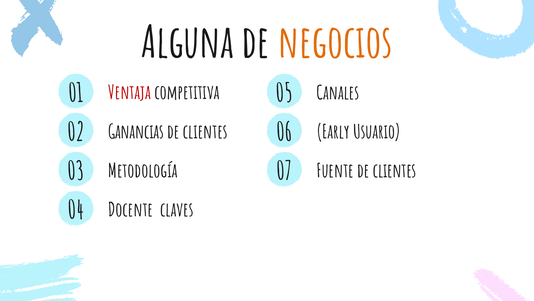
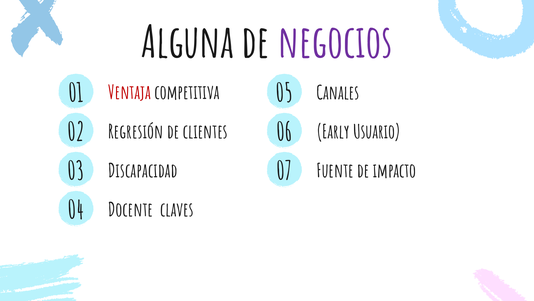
negocios colour: orange -> purple
Ganancias: Ganancias -> Regresión
Metodología: Metodología -> Discapacidad
Fuente de clientes: clientes -> impacto
